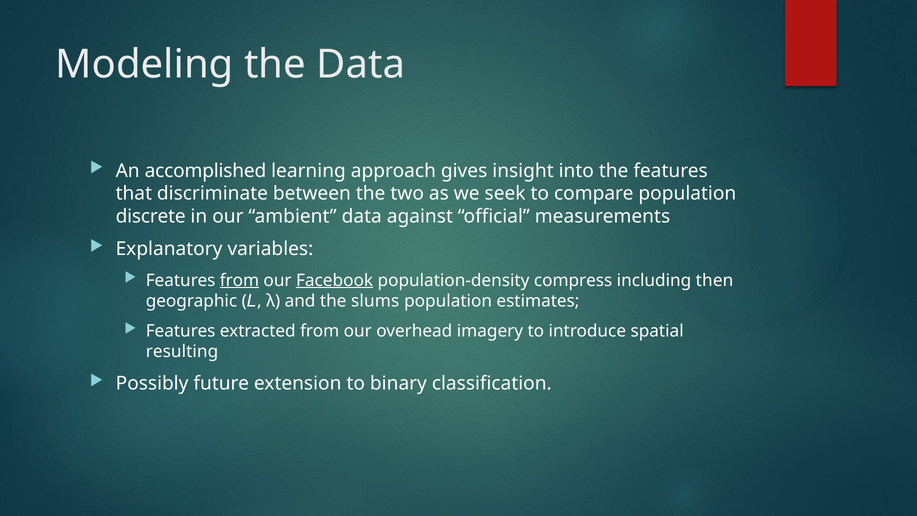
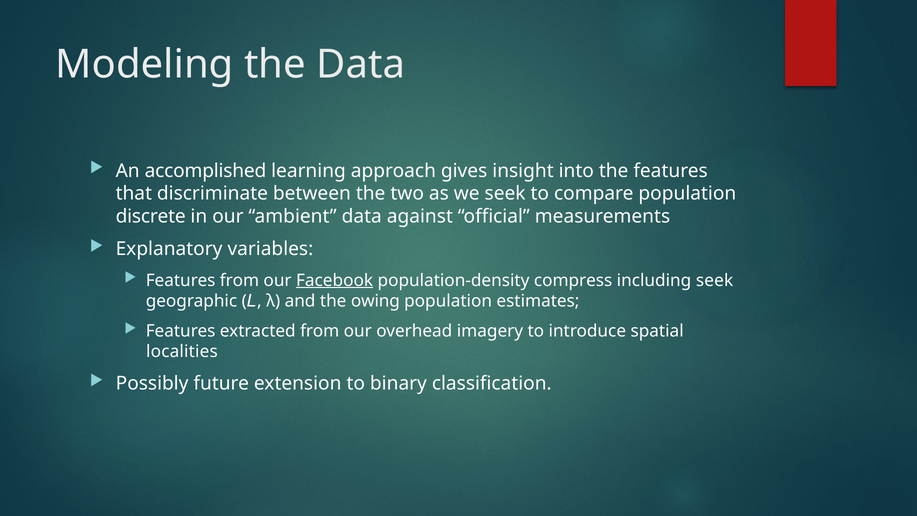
from at (239, 280) underline: present -> none
including then: then -> seek
slums: slums -> owing
resulting: resulting -> localities
